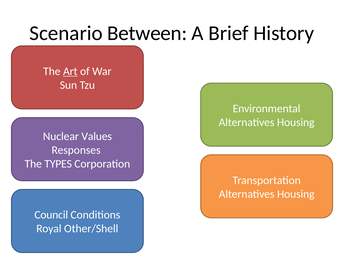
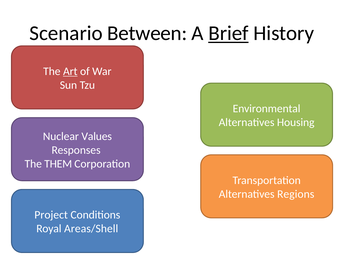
Brief underline: none -> present
TYPES: TYPES -> THEM
Housing at (296, 194): Housing -> Regions
Council: Council -> Project
Other/Shell: Other/Shell -> Areas/Shell
